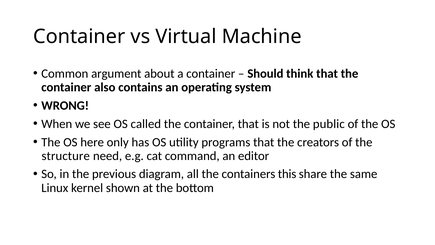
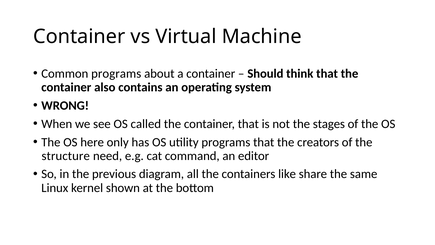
Common argument: argument -> programs
public: public -> stages
this: this -> like
